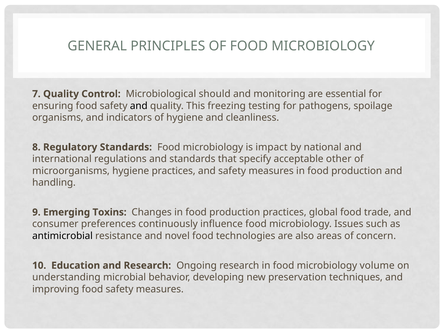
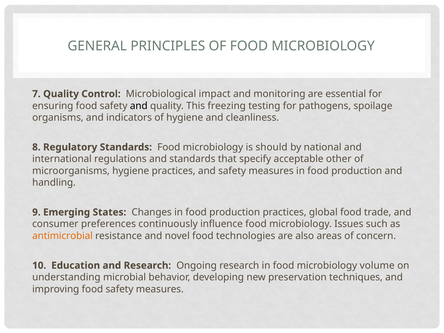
should: should -> impact
impact: impact -> should
Toxins: Toxins -> States
antimicrobial colour: black -> orange
